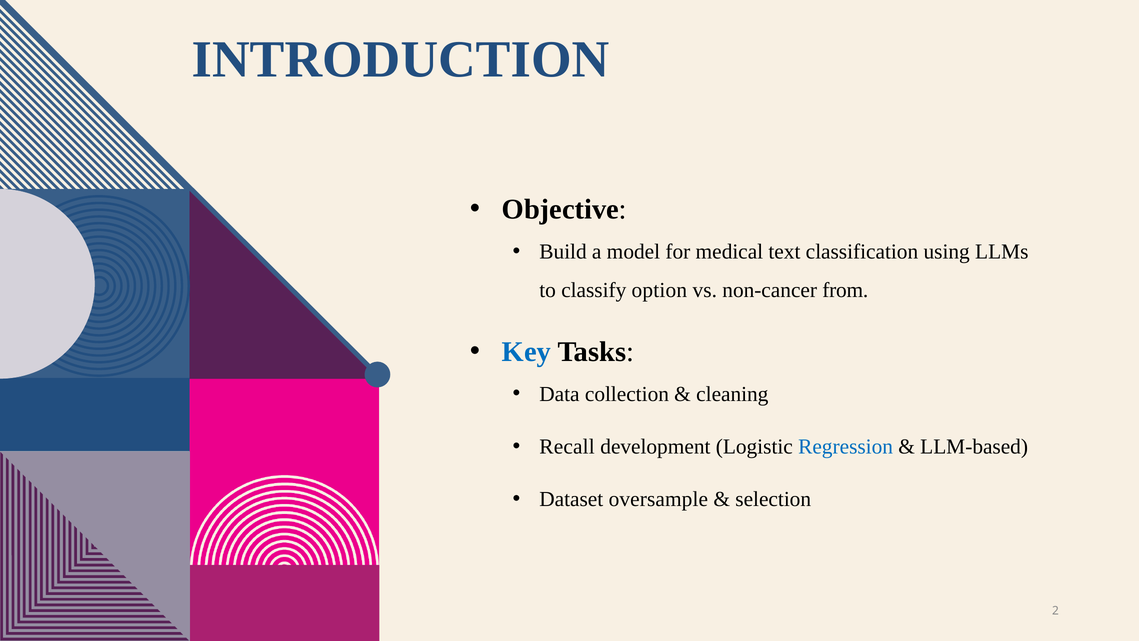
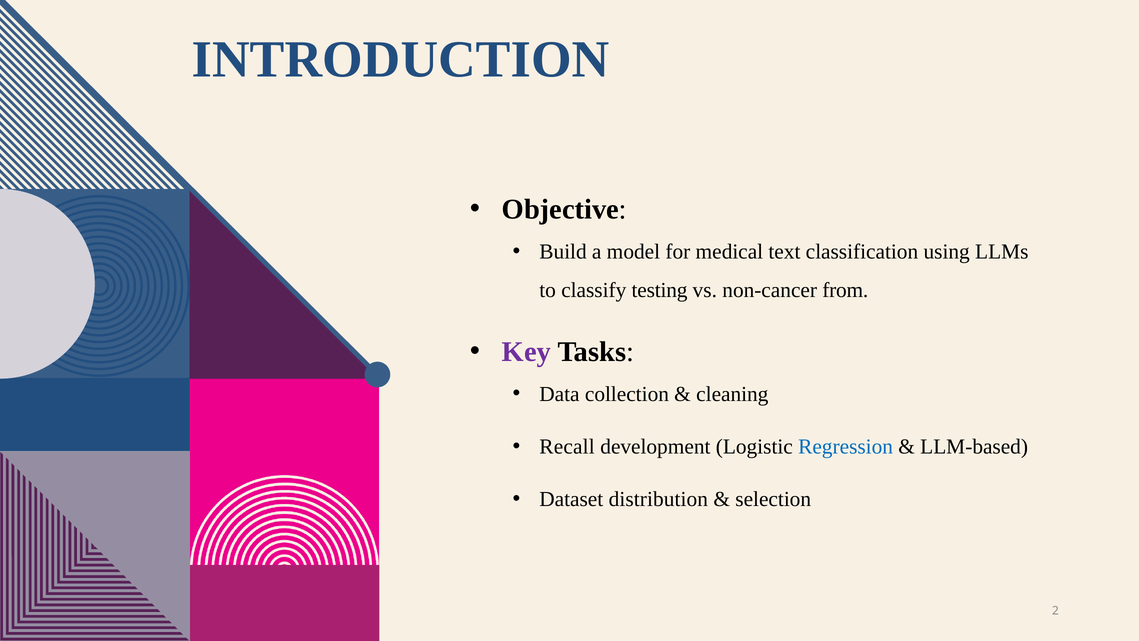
option: option -> testing
Key colour: blue -> purple
oversample: oversample -> distribution
